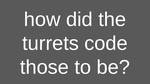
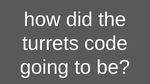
those: those -> going
